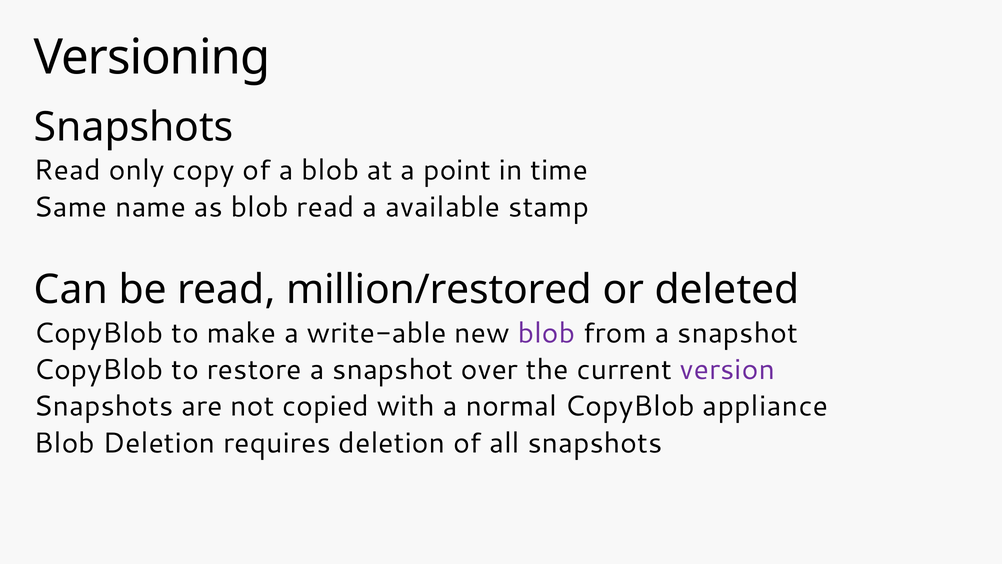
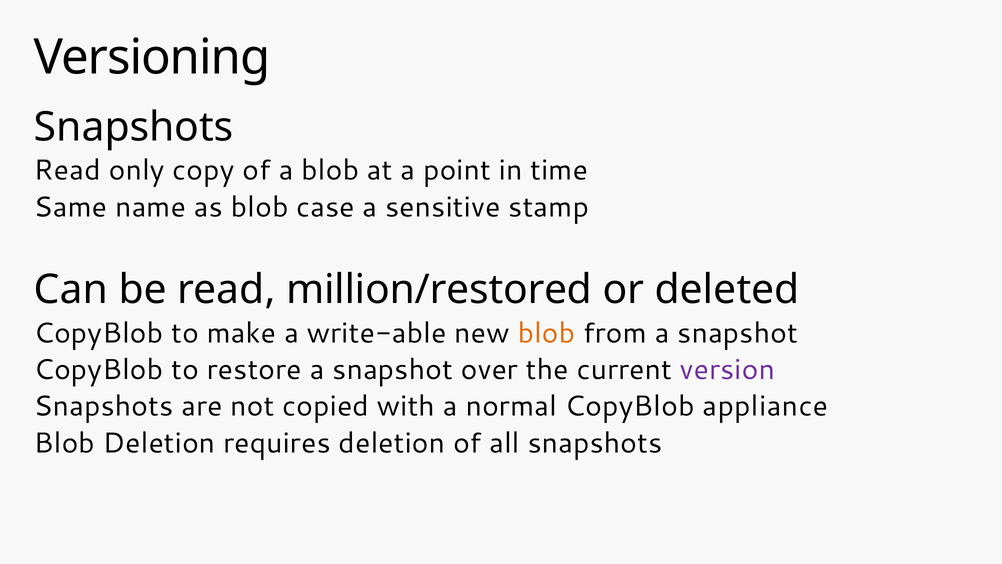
blob read: read -> case
available: available -> sensitive
blob at (546, 333) colour: purple -> orange
